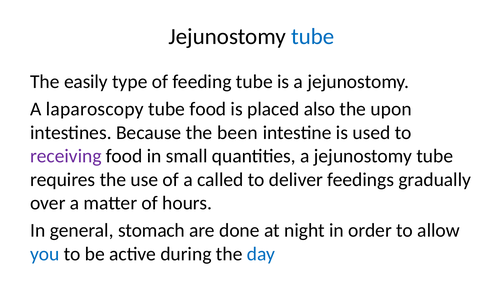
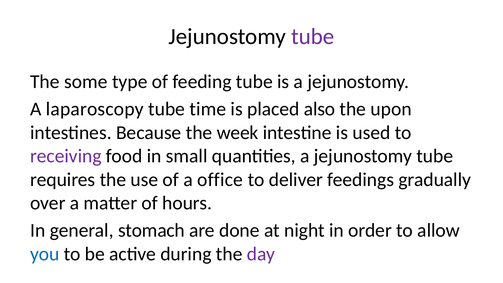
tube at (313, 36) colour: blue -> purple
easily: easily -> some
tube food: food -> time
been: been -> week
called: called -> office
day colour: blue -> purple
